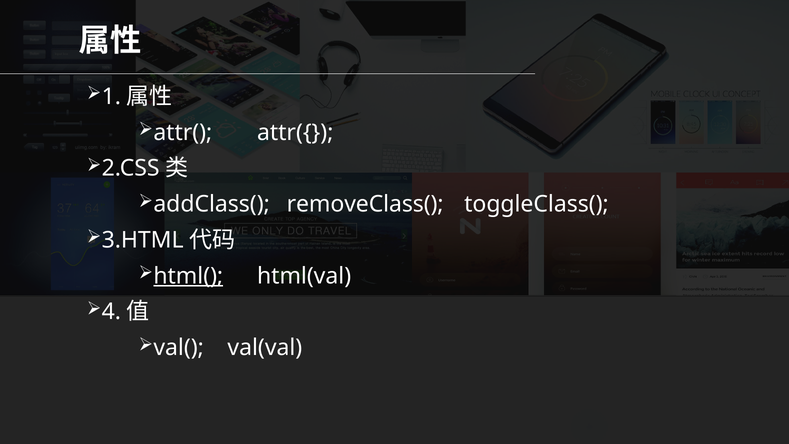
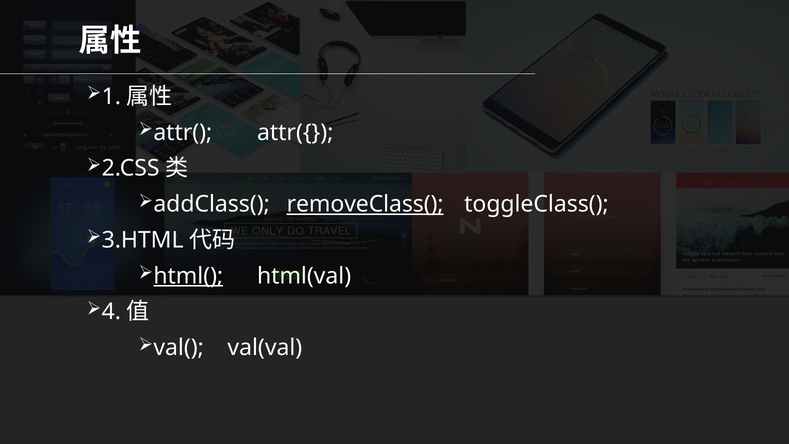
removeClass( underline: none -> present
